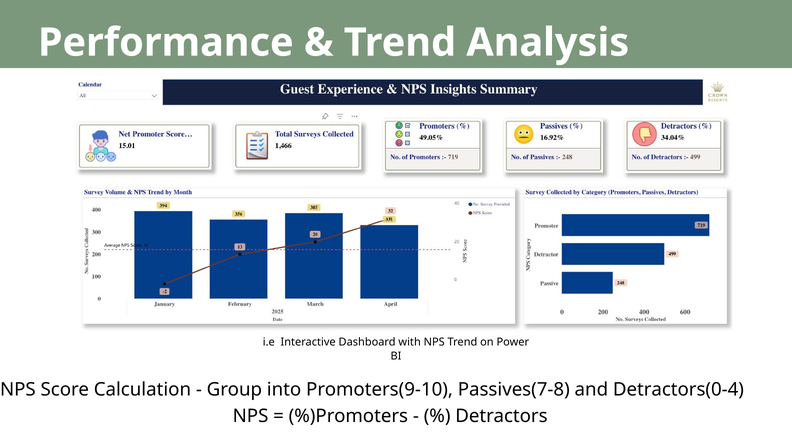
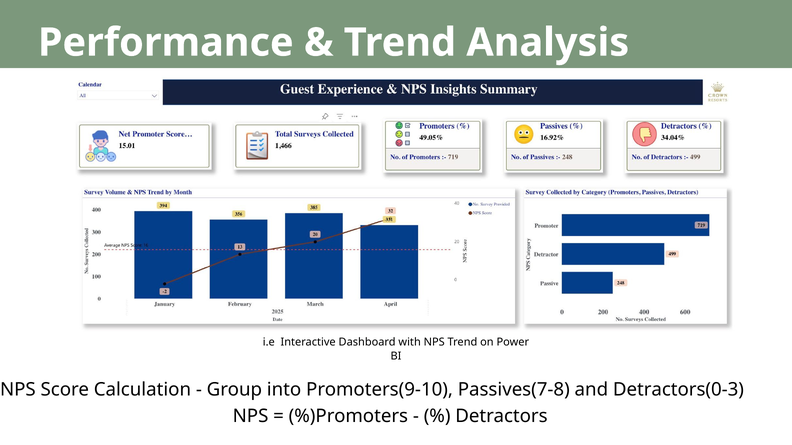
Detractors(0-4: Detractors(0-4 -> Detractors(0-3
